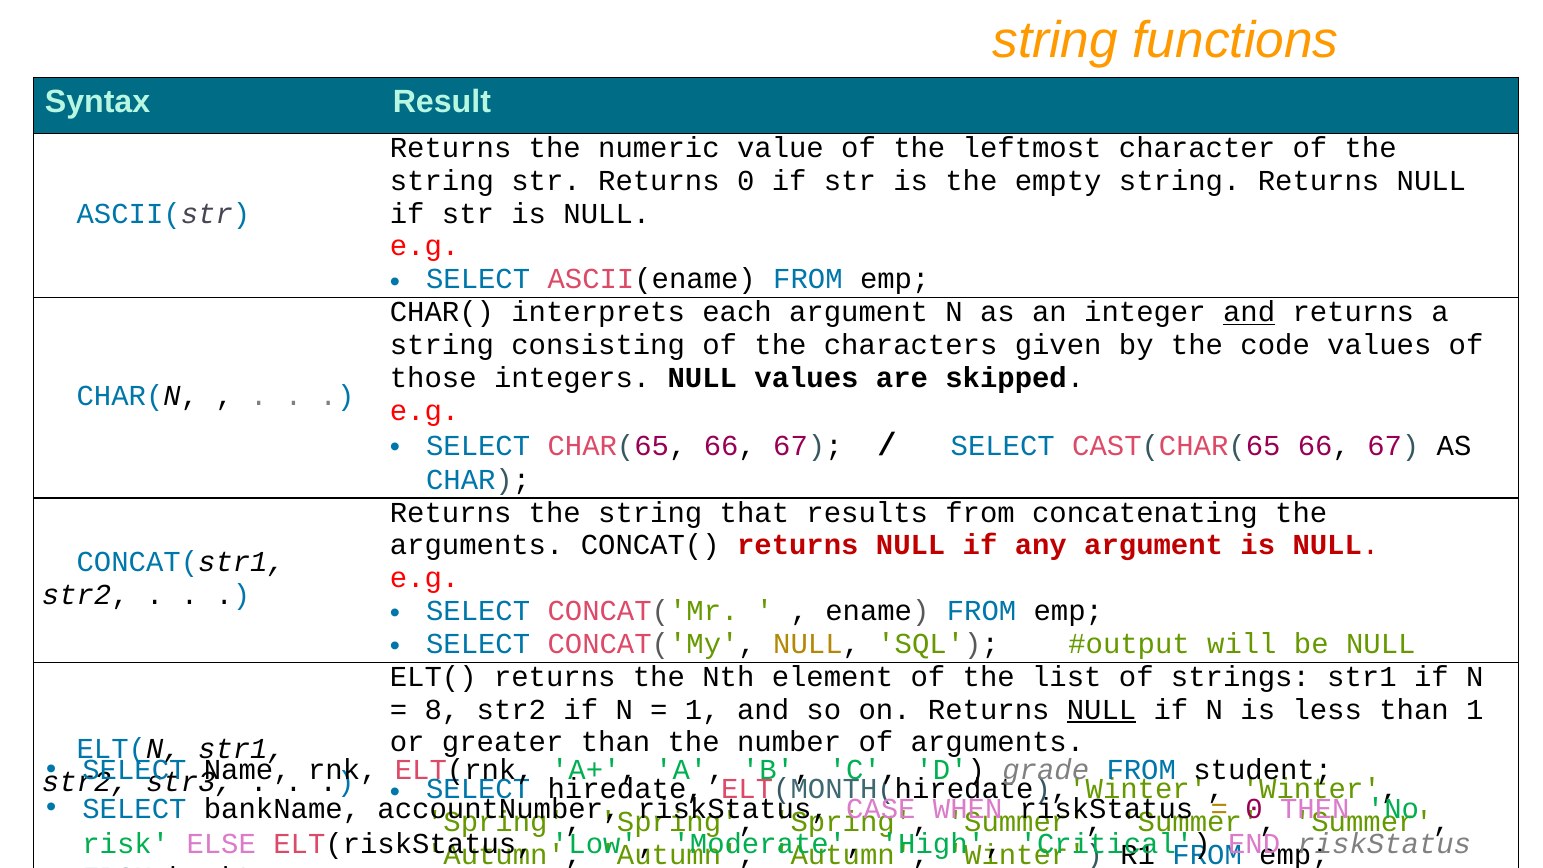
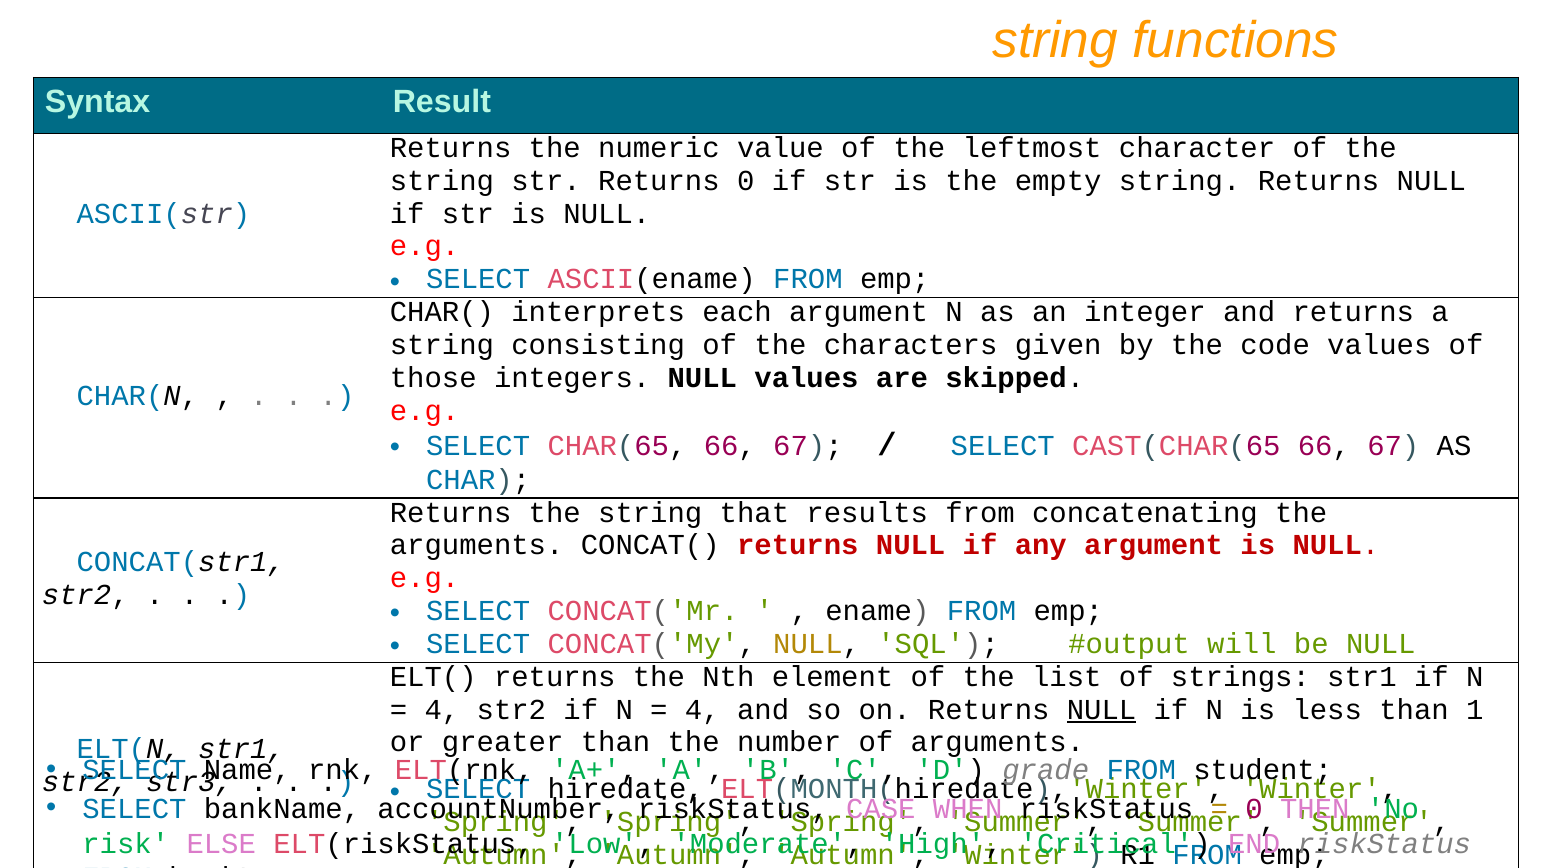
and at (1249, 312) underline: present -> none
8 at (442, 709): 8 -> 4
1 at (702, 709): 1 -> 4
